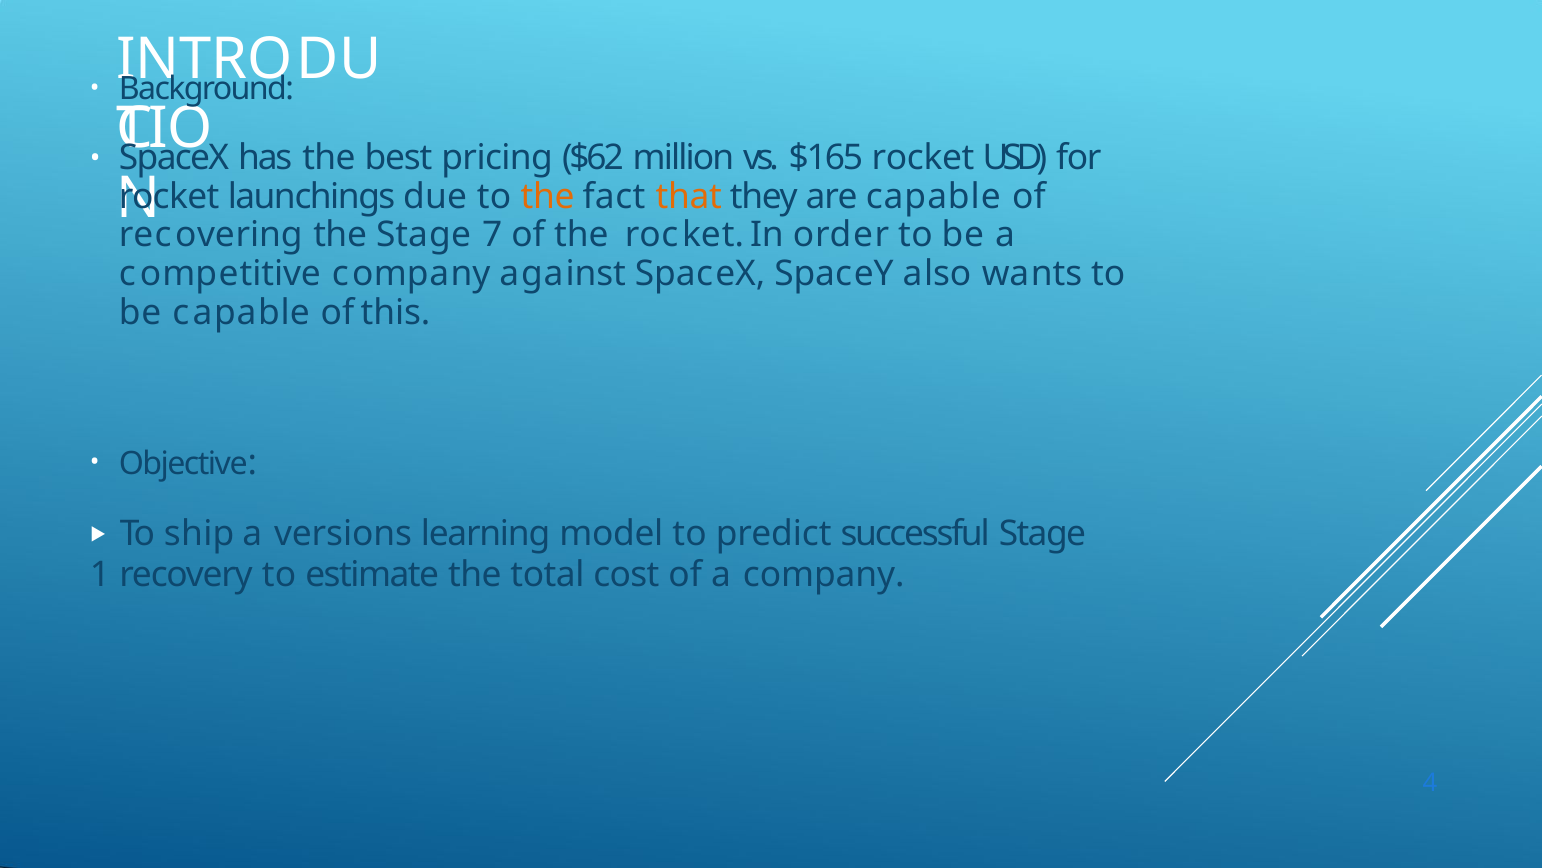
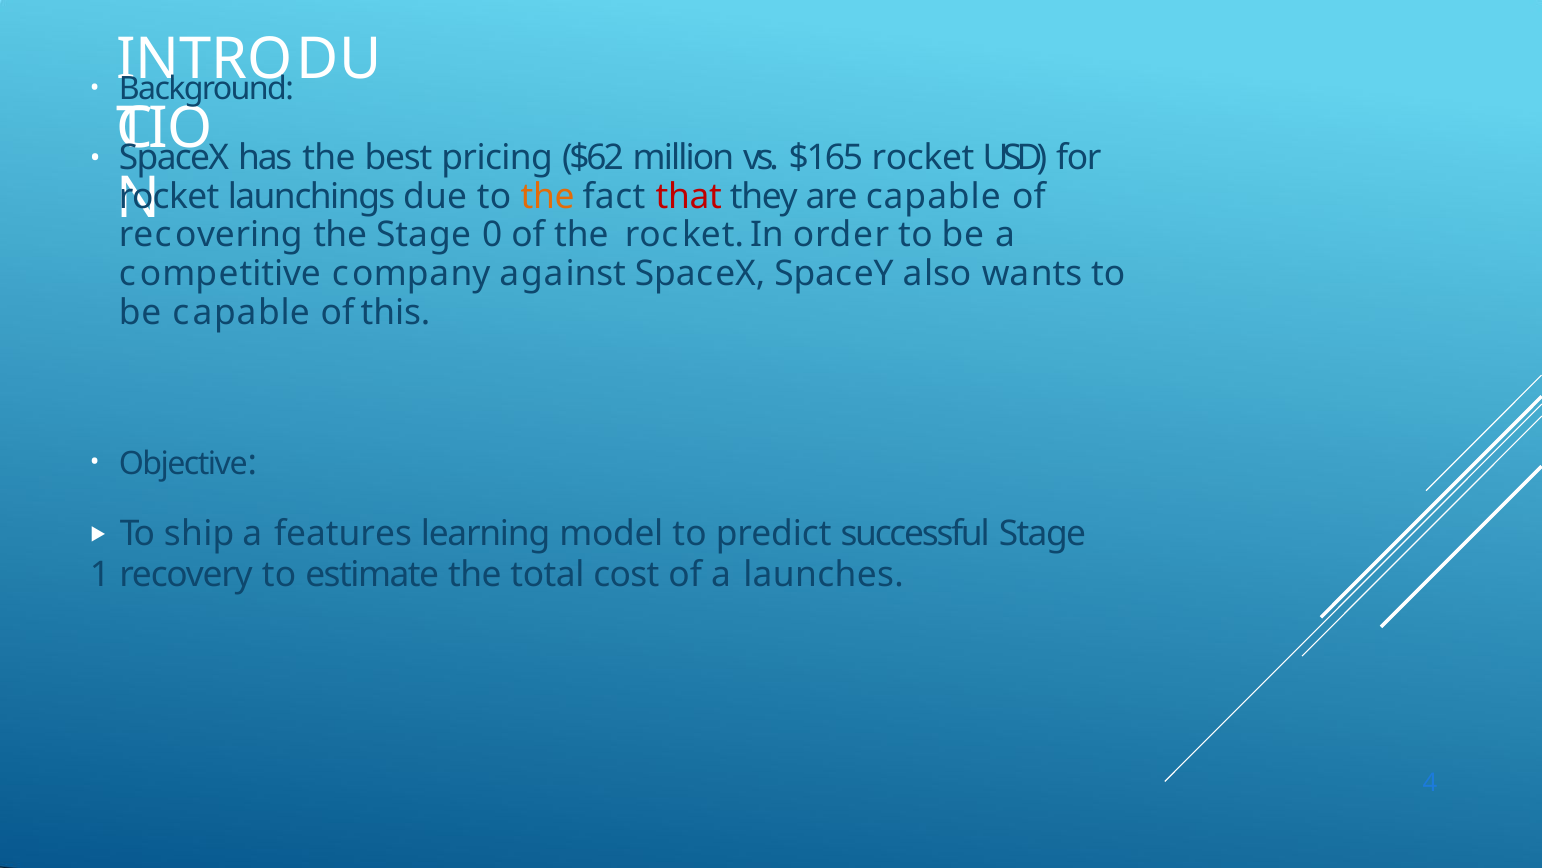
that colour: orange -> red
7: 7 -> 0
versions: versions -> features
a company: company -> launches
